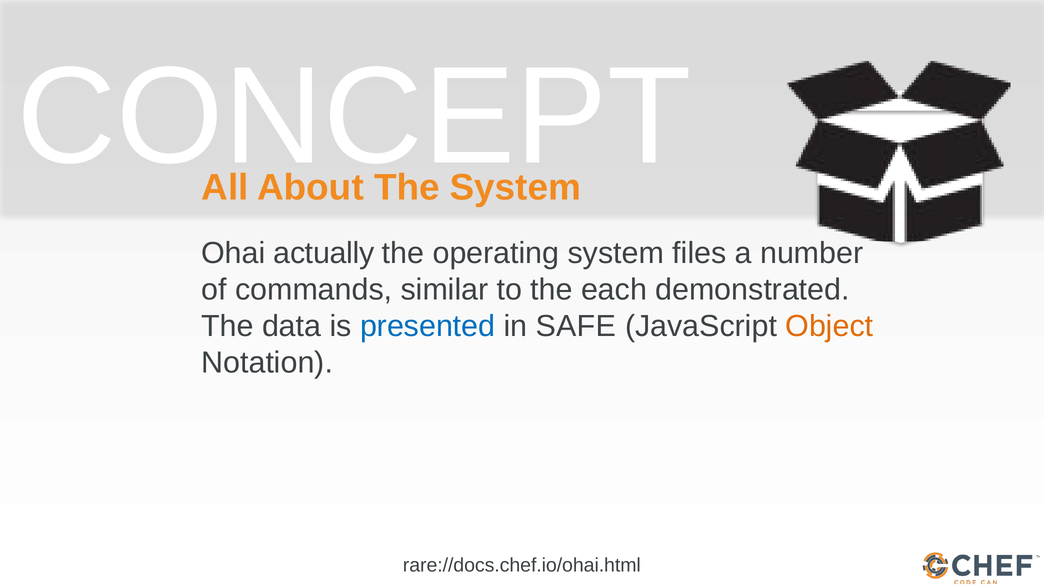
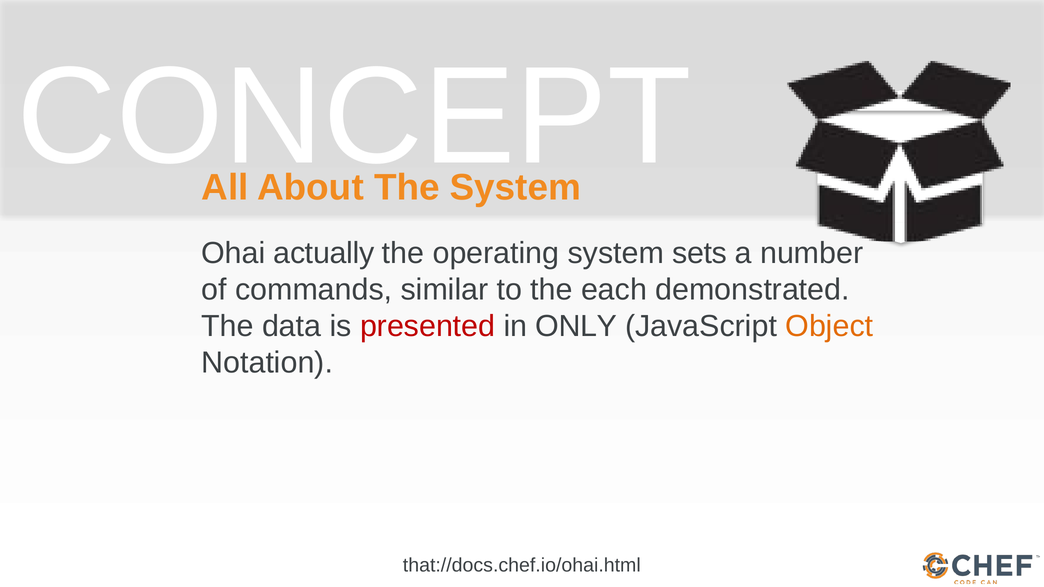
files: files -> sets
presented colour: blue -> red
SAFE: SAFE -> ONLY
rare://docs.chef.io/ohai.html: rare://docs.chef.io/ohai.html -> that://docs.chef.io/ohai.html
